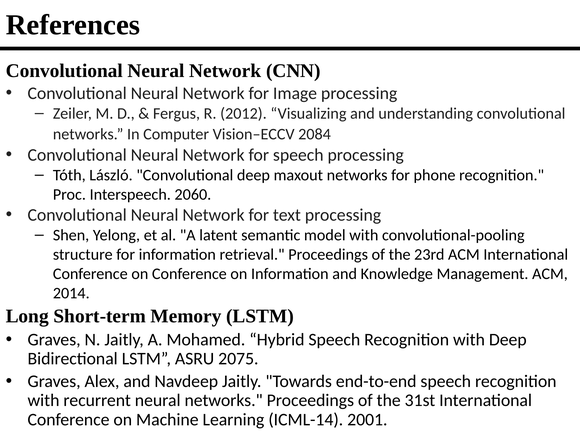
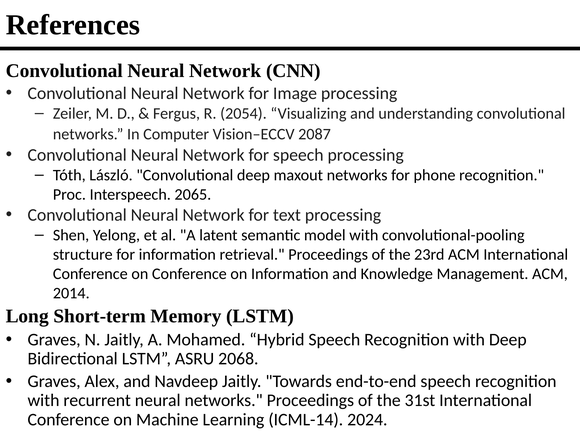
2012: 2012 -> 2054
2084: 2084 -> 2087
2060: 2060 -> 2065
2075: 2075 -> 2068
2001: 2001 -> 2024
